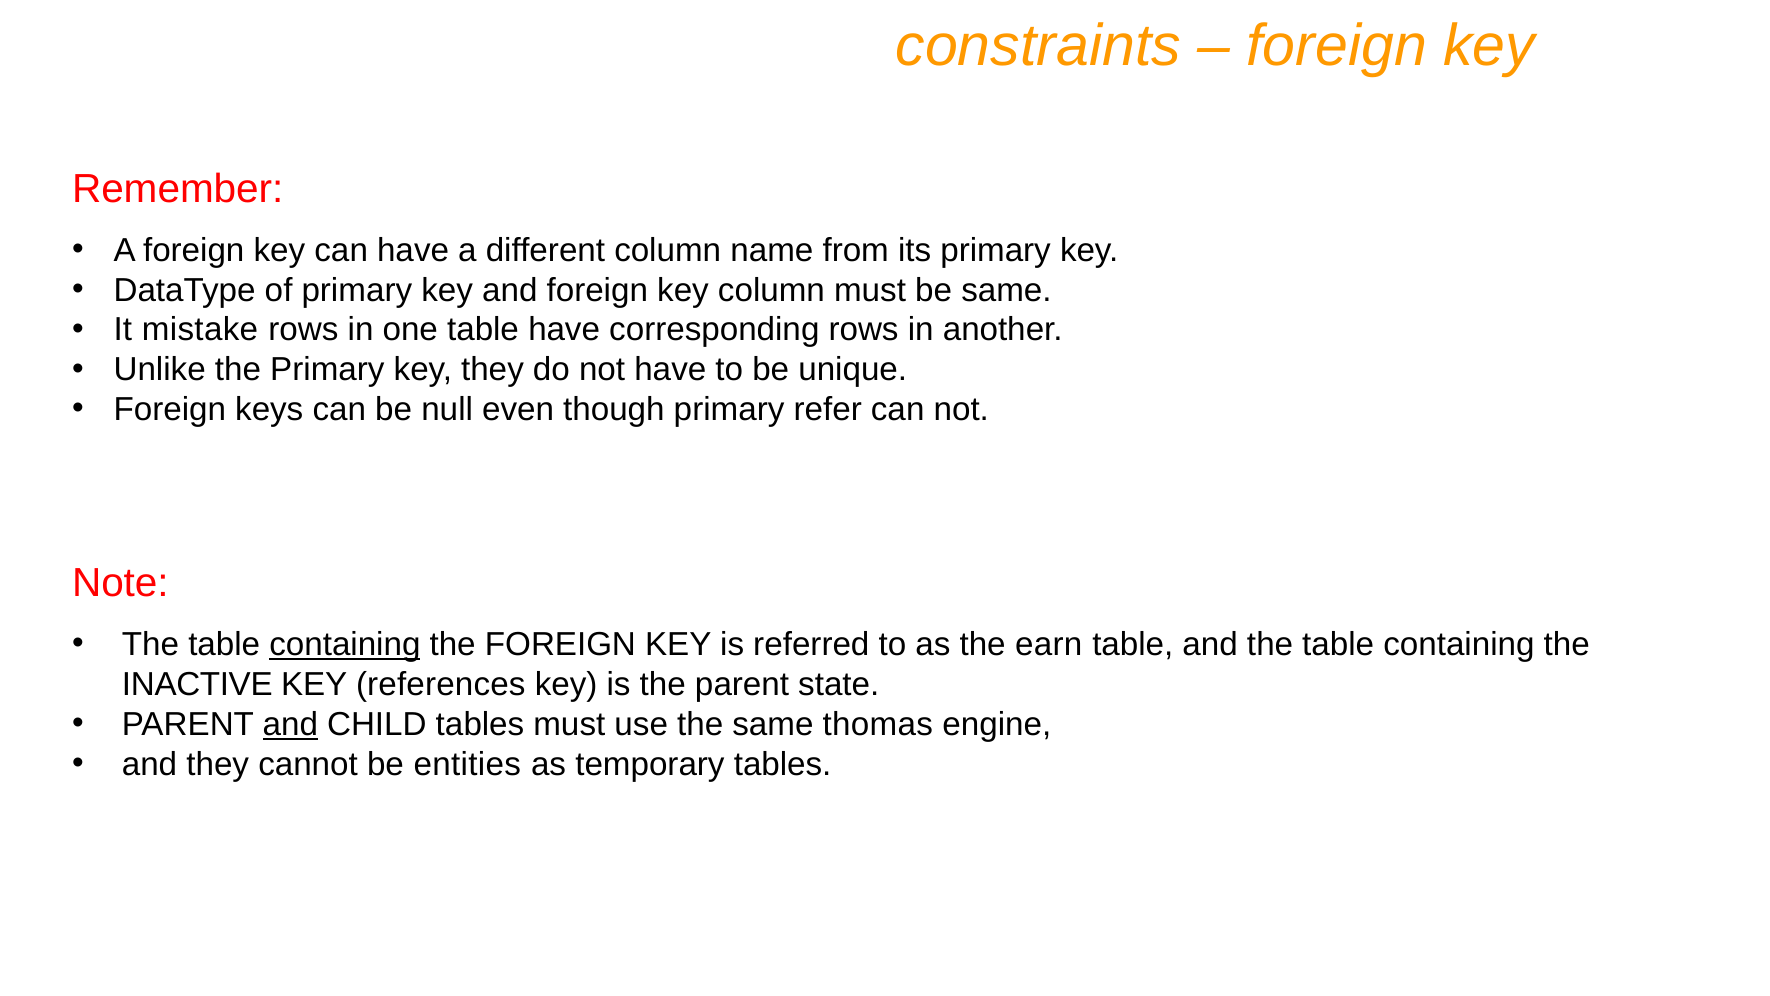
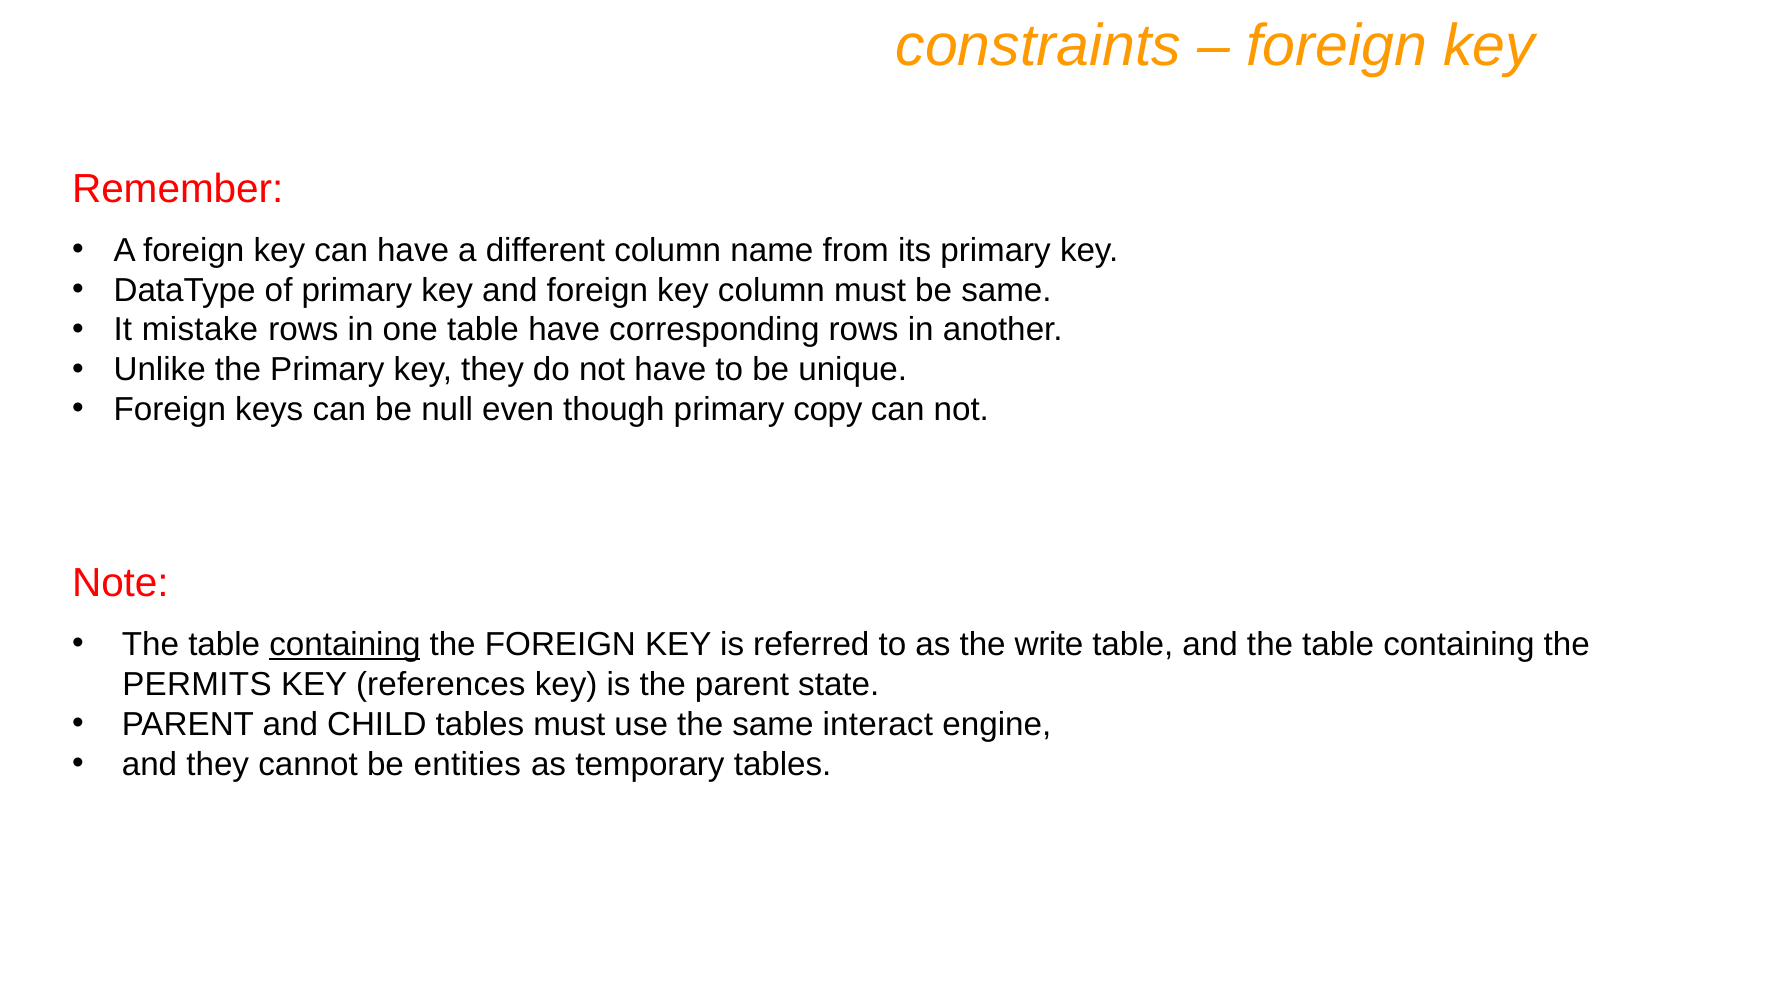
refer: refer -> copy
earn: earn -> write
INACTIVE: INACTIVE -> PERMITS
and at (290, 724) underline: present -> none
thomas: thomas -> interact
